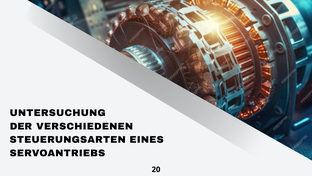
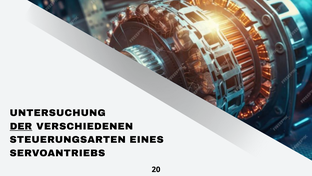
DER underline: none -> present
